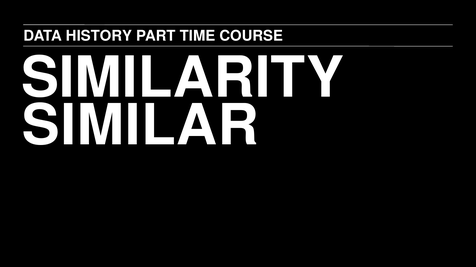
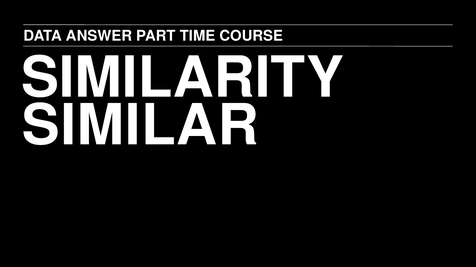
HISTORY: HISTORY -> ANSWER
